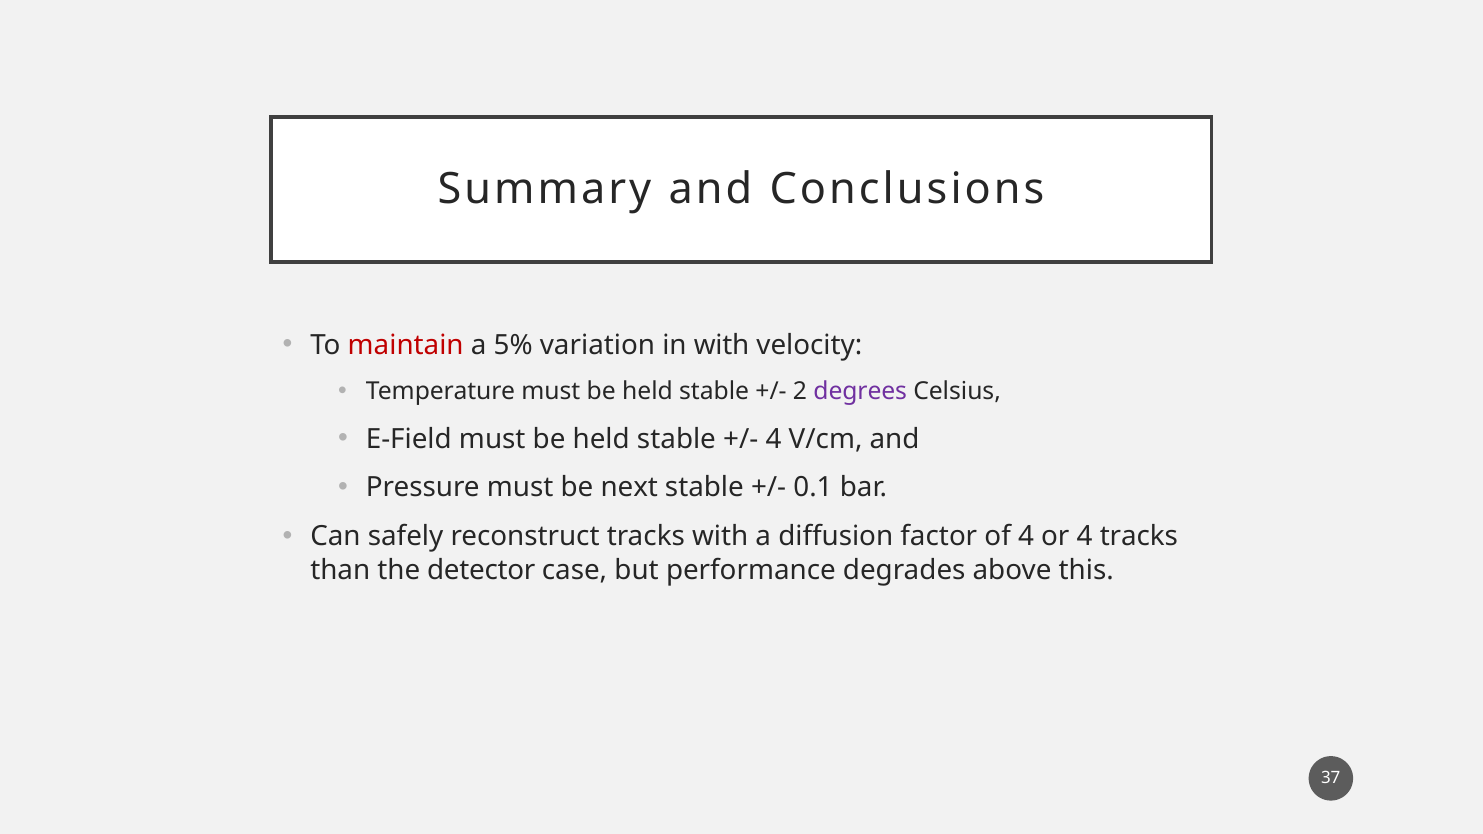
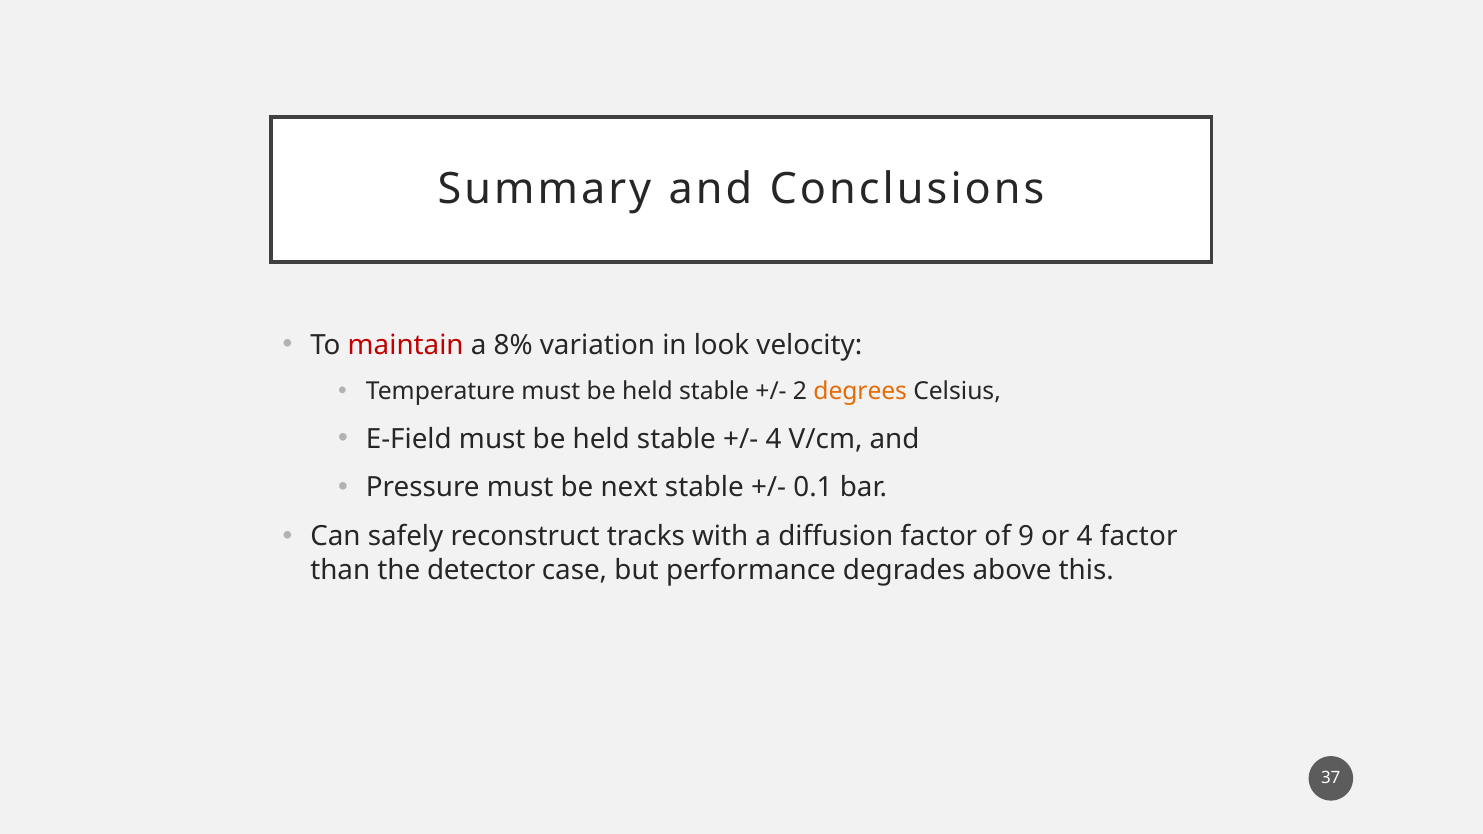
5%: 5% -> 8%
in with: with -> look
degrees colour: purple -> orange
of 4: 4 -> 9
4 tracks: tracks -> factor
